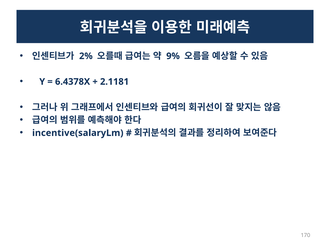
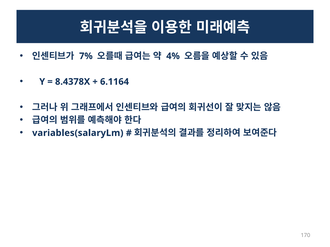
2%: 2% -> 7%
9%: 9% -> 4%
6.4378X: 6.4378X -> 8.4378X
2.1181: 2.1181 -> 6.1164
incentive(salaryLm: incentive(salaryLm -> variables(salaryLm
